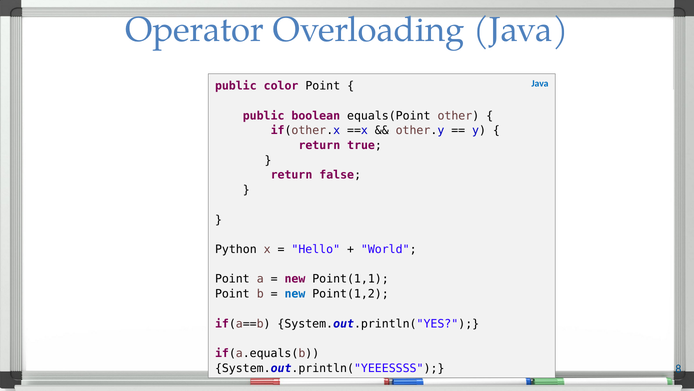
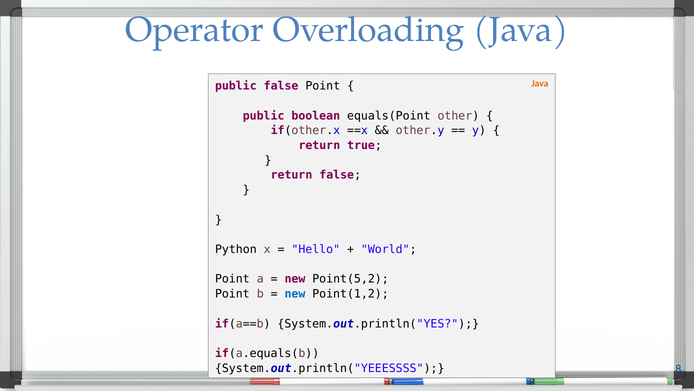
Java at (540, 84) colour: blue -> orange
public color: color -> false
Point(1,1: Point(1,1 -> Point(5,2
